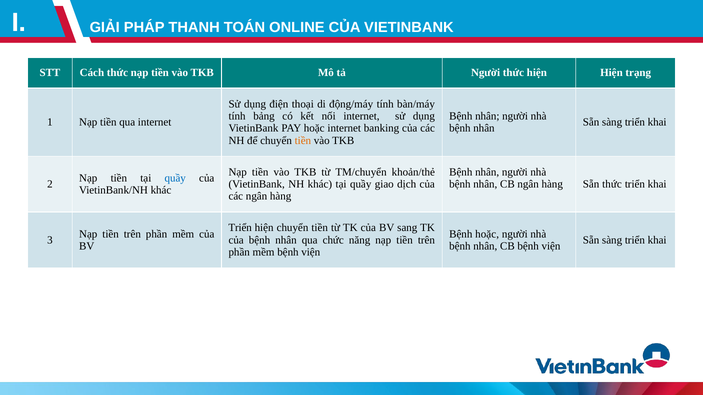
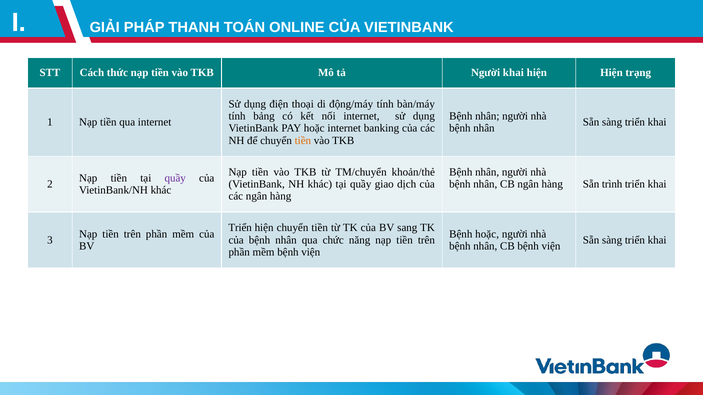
Người thức: thức -> khai
quầy at (175, 178) colour: blue -> purple
Sẵn thức: thức -> trình
